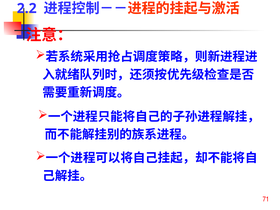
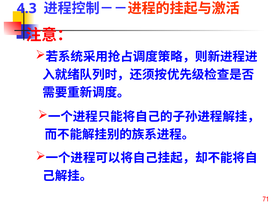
2.2: 2.2 -> 4.3
